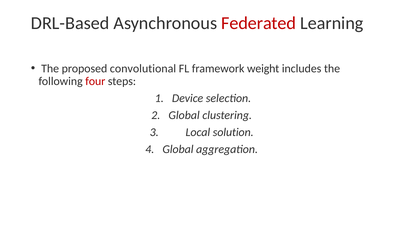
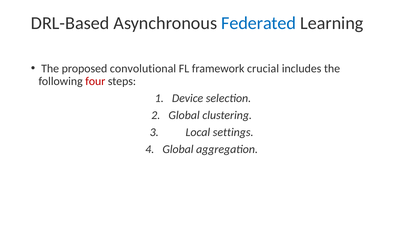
Federated colour: red -> blue
weight: weight -> crucial
solution: solution -> settings
